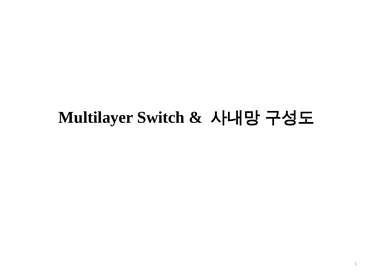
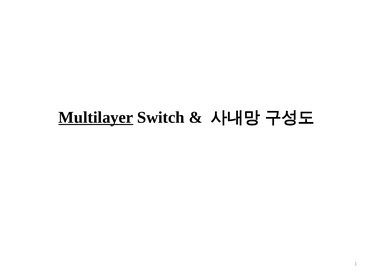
Multilayer underline: none -> present
